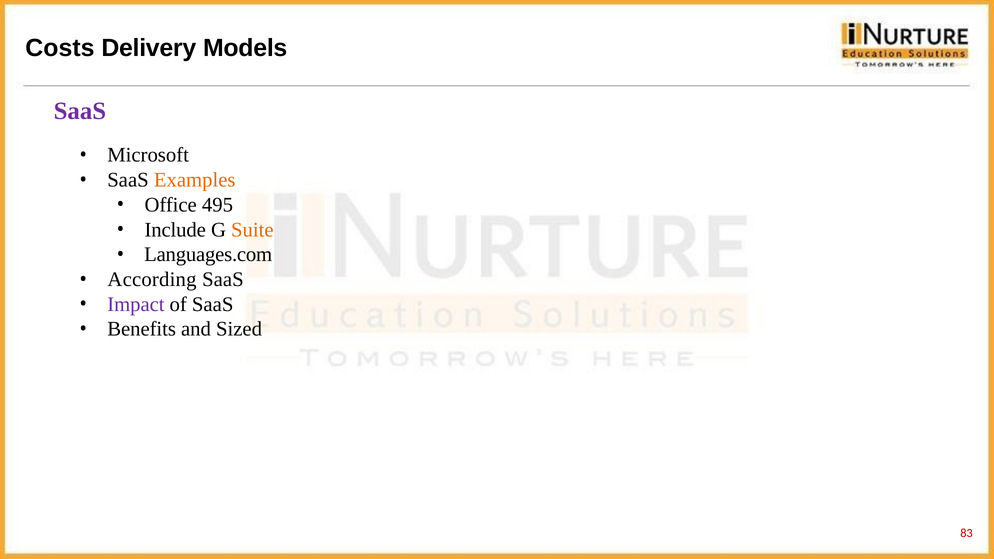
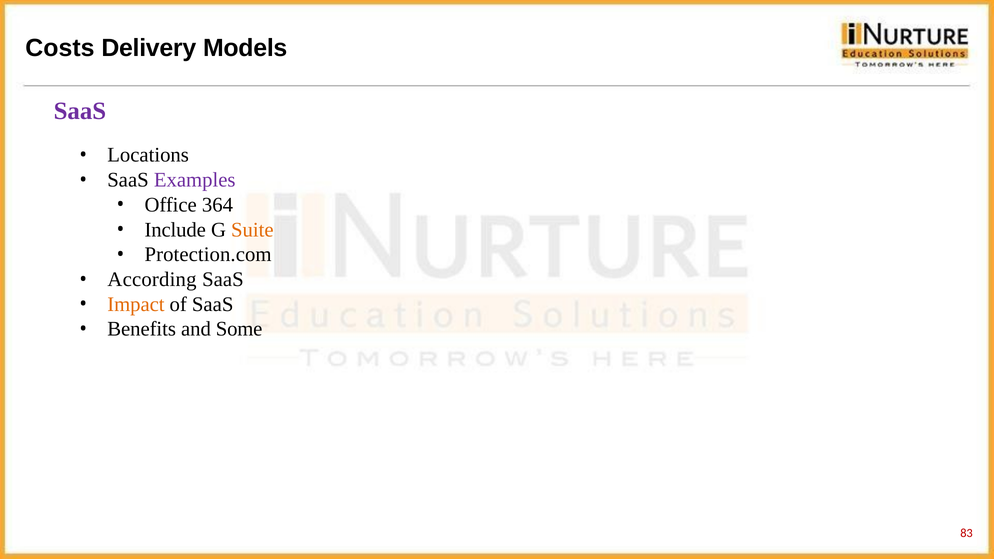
Microsoft: Microsoft -> Locations
Examples colour: orange -> purple
495: 495 -> 364
Languages.com: Languages.com -> Protection.com
Impact colour: purple -> orange
Sized: Sized -> Some
